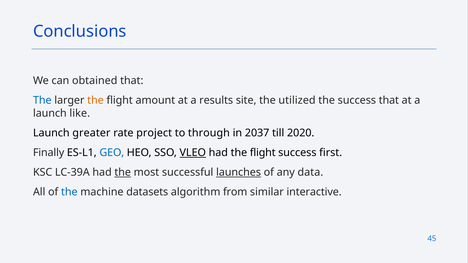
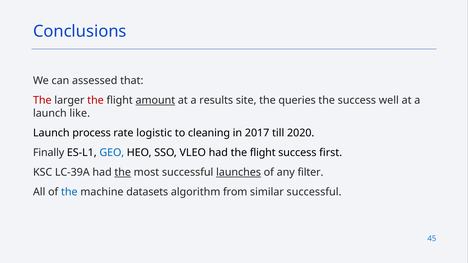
obtained: obtained -> assessed
The at (42, 101) colour: blue -> red
the at (96, 101) colour: orange -> red
amount underline: none -> present
utilized: utilized -> queries
success that: that -> well
greater: greater -> process
project: project -> logistic
through: through -> cleaning
2037: 2037 -> 2017
VLEO underline: present -> none
data: data -> filter
similar interactive: interactive -> successful
